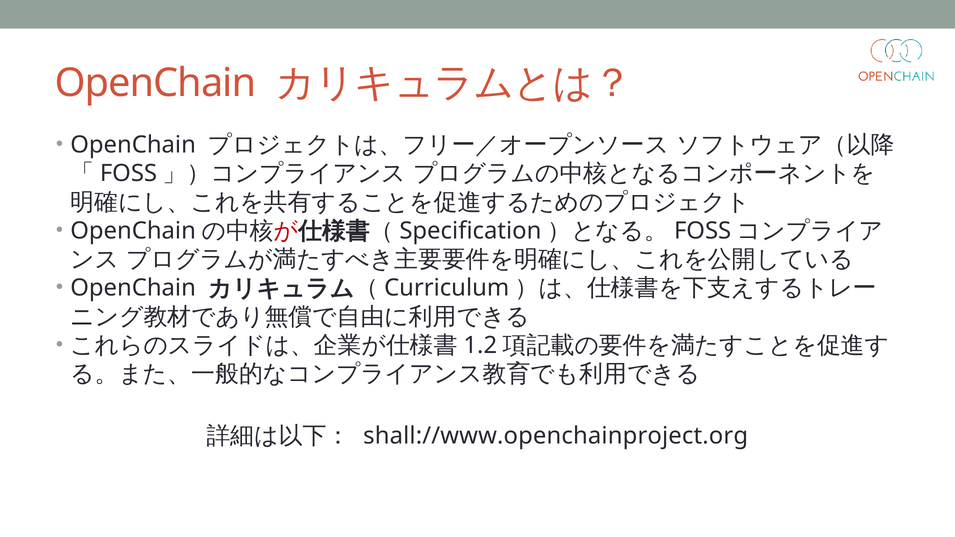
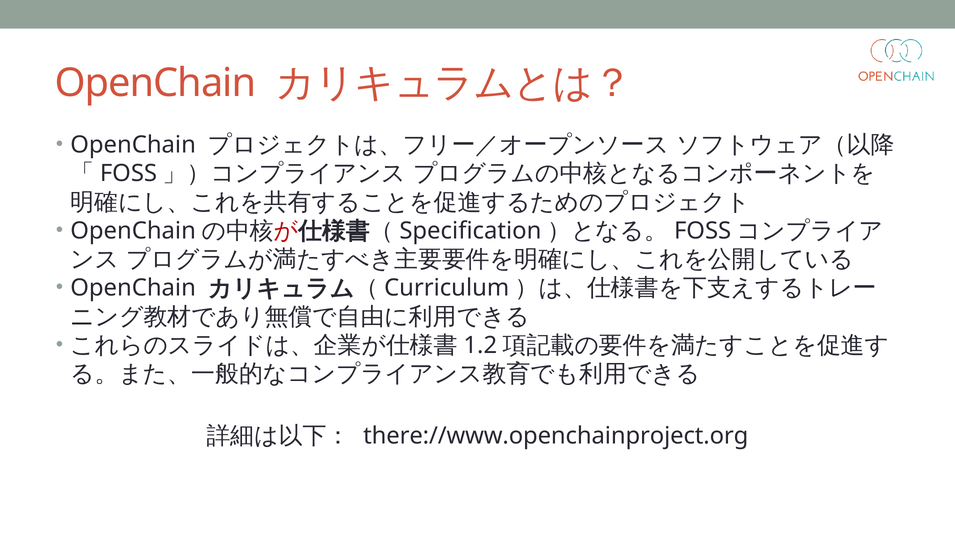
shall://www.openchainproject.org: shall://www.openchainproject.org -> there://www.openchainproject.org
